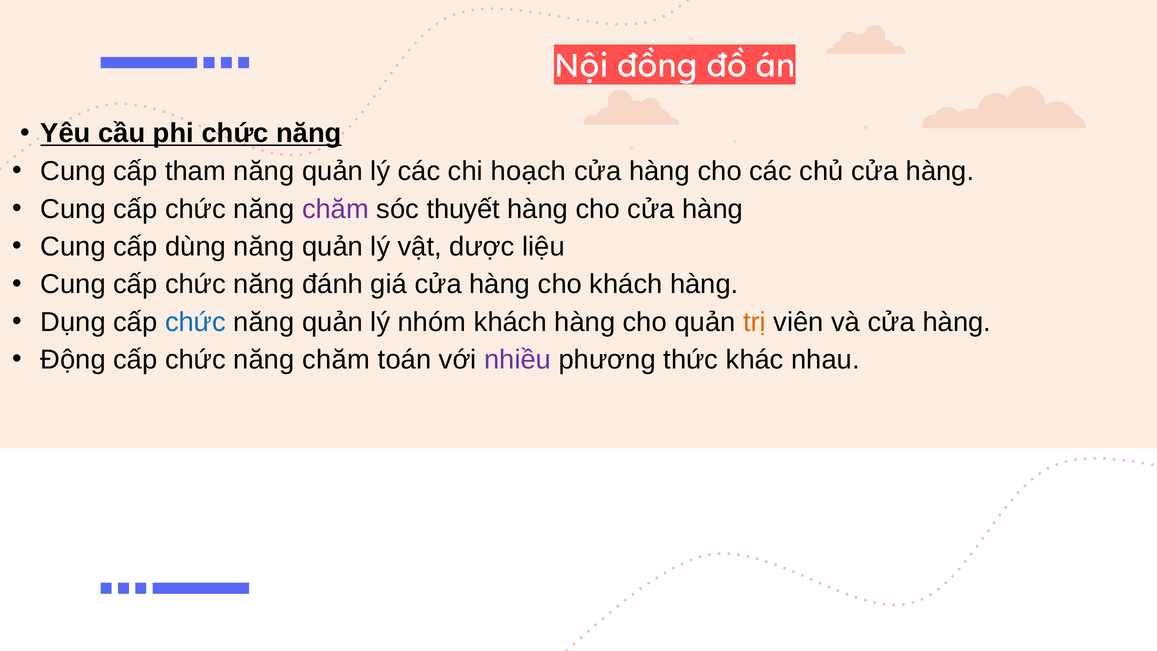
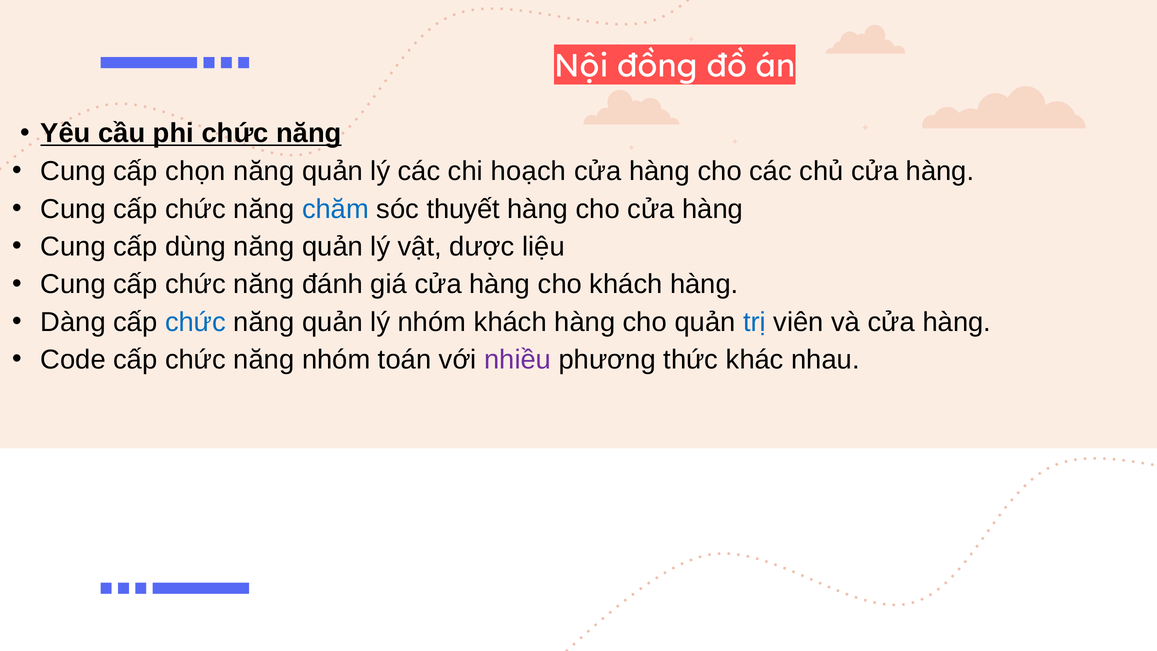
tham: tham -> chọn
chăm at (335, 209) colour: purple -> blue
Dụng: Dụng -> Dàng
trị colour: orange -> blue
Động: Động -> Code
chăm at (336, 360): chăm -> nhóm
